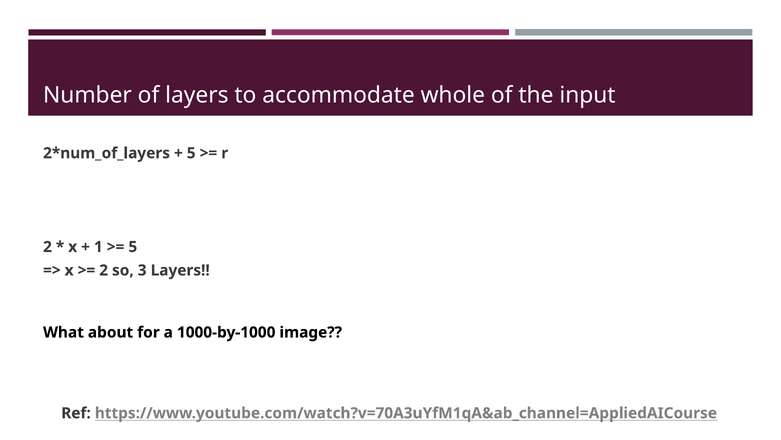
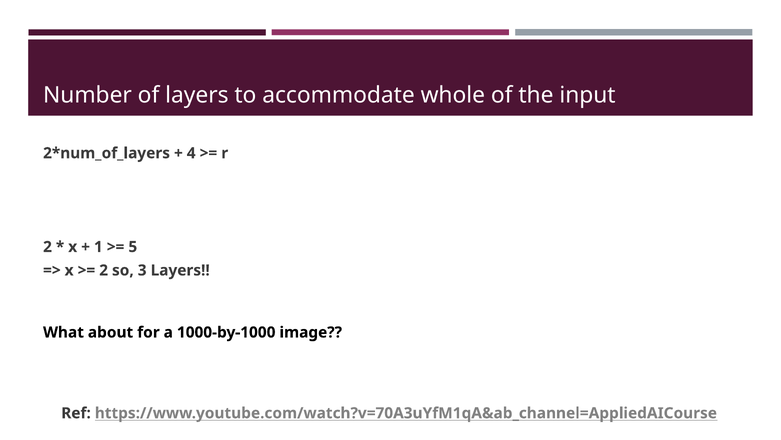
5 at (191, 153): 5 -> 4
